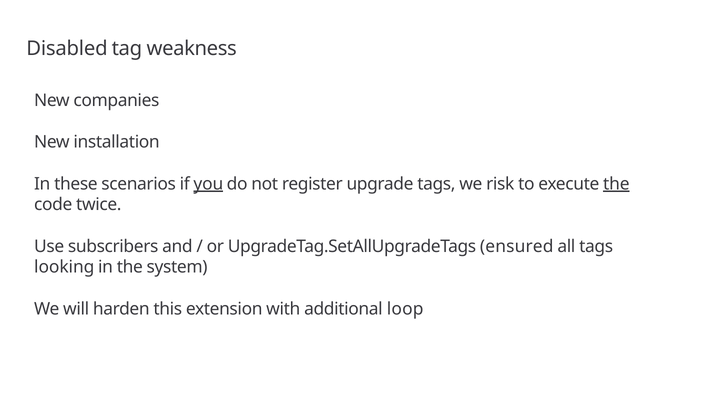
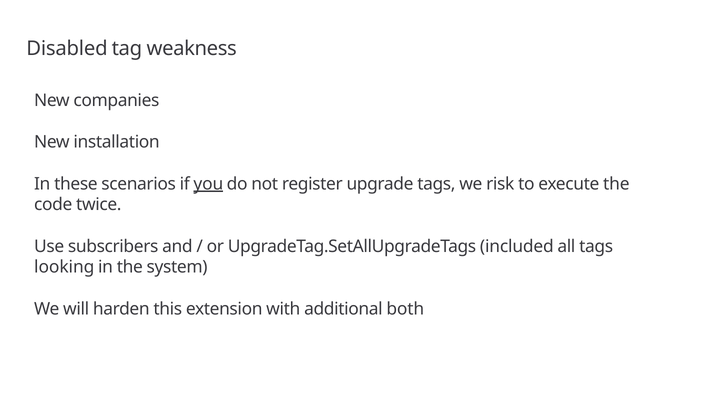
the at (616, 184) underline: present -> none
ensured: ensured -> included
loop: loop -> both
